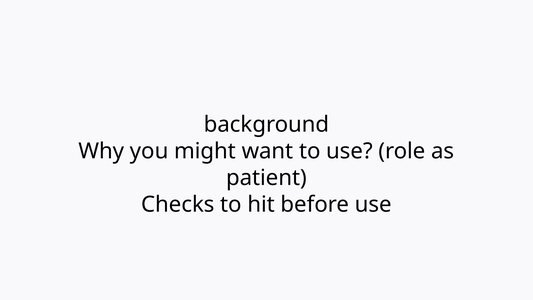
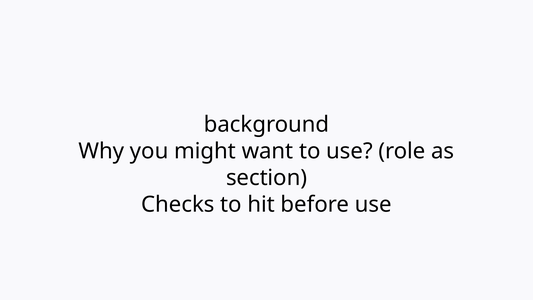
patient: patient -> section
